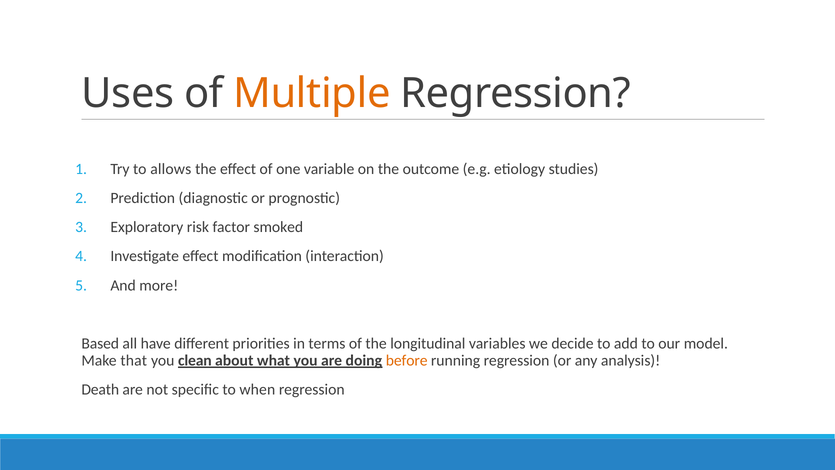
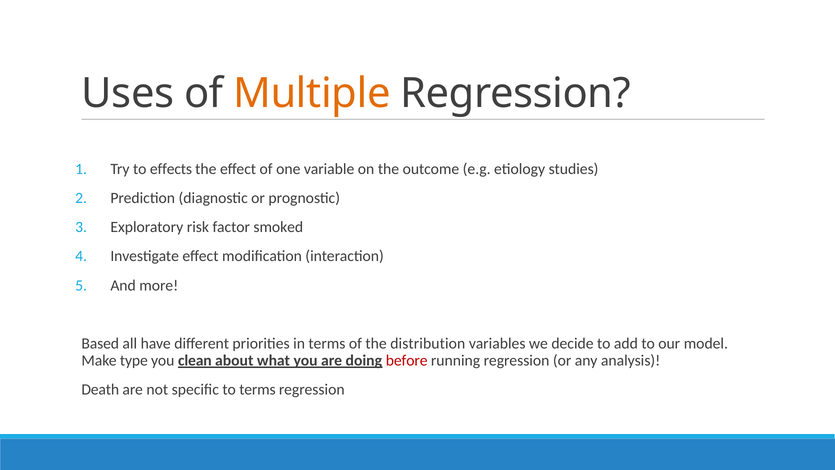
allows: allows -> effects
longitudinal: longitudinal -> distribution
that: that -> type
before colour: orange -> red
to when: when -> terms
